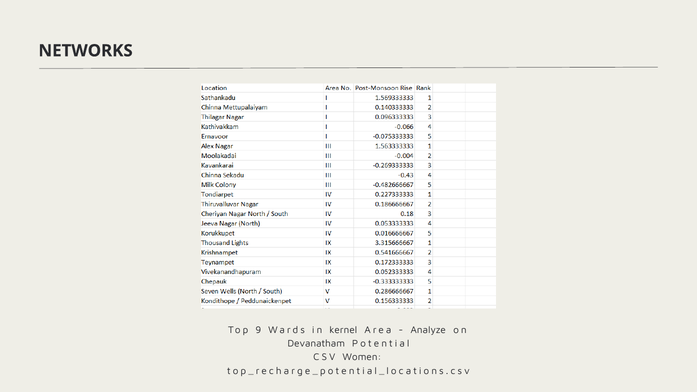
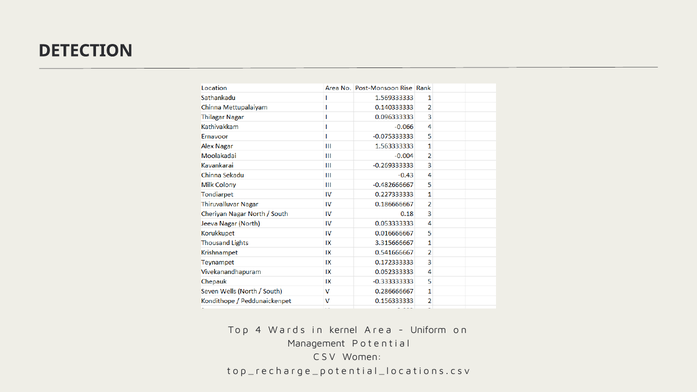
NETWORKS: NETWORKS -> DETECTION
9: 9 -> 4
Analyze: Analyze -> Uniform
Devanatham: Devanatham -> Management
